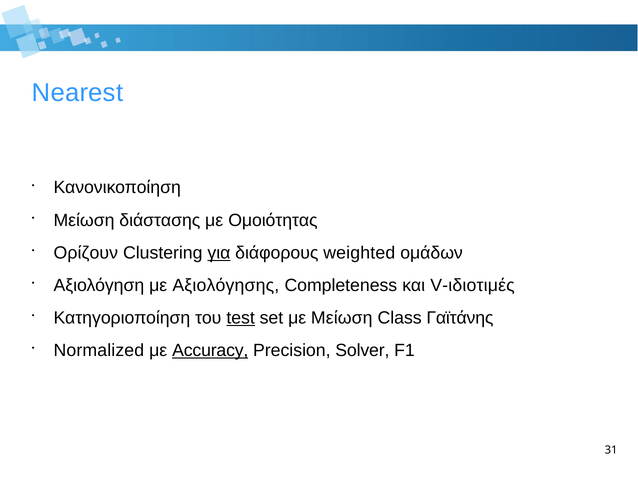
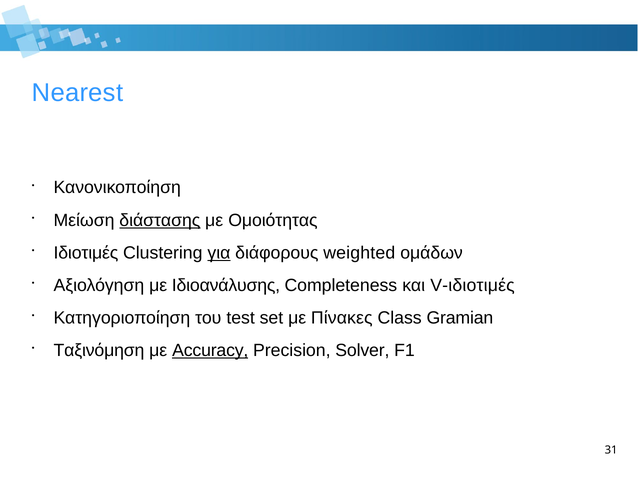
διάστασης underline: none -> present
Ορίζουν: Ορίζουν -> Ιδιοτιμές
Αξιολόγησης: Αξιολόγησης -> Ιδιοανάλυσης
test underline: present -> none
με Μείωση: Μείωση -> Πίνακες
Γαϊτάνης: Γαϊτάνης -> Gramian
Normalized: Normalized -> Ταξινόμηση
